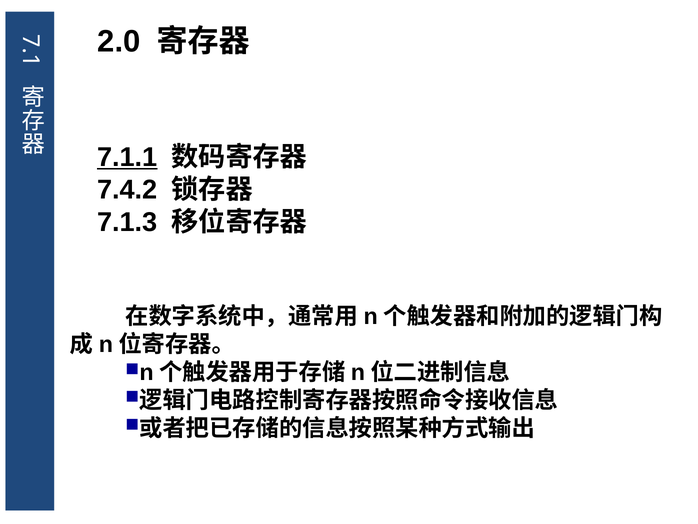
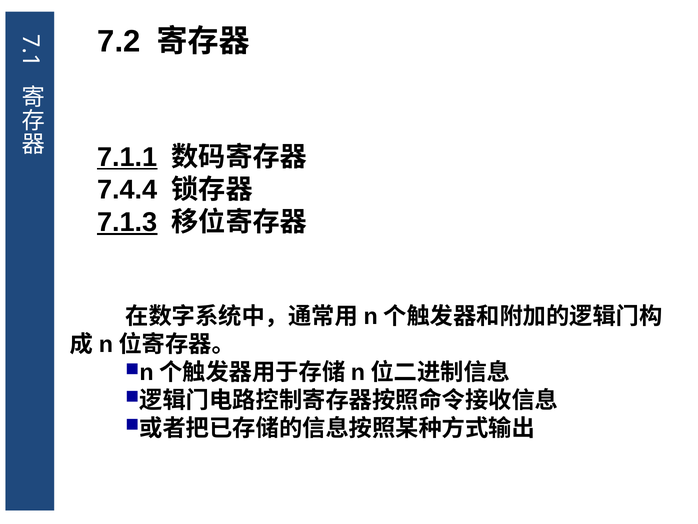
2.0: 2.0 -> 7.2
7.4.2: 7.4.2 -> 7.4.4
7.1.3 underline: none -> present
